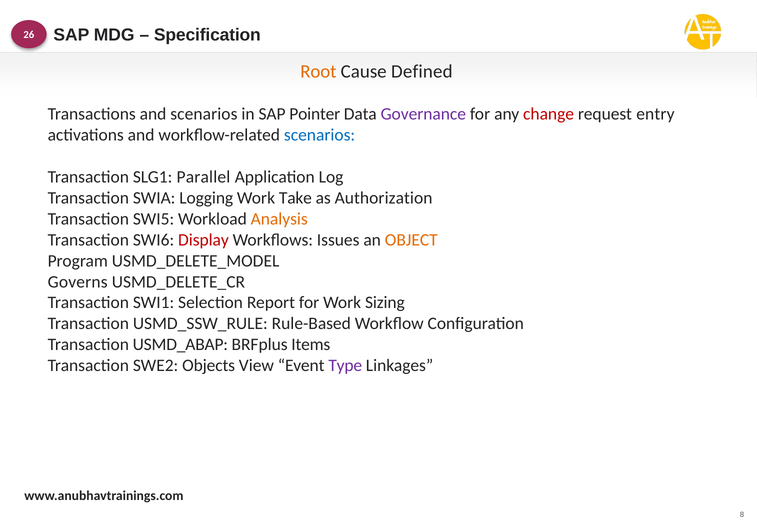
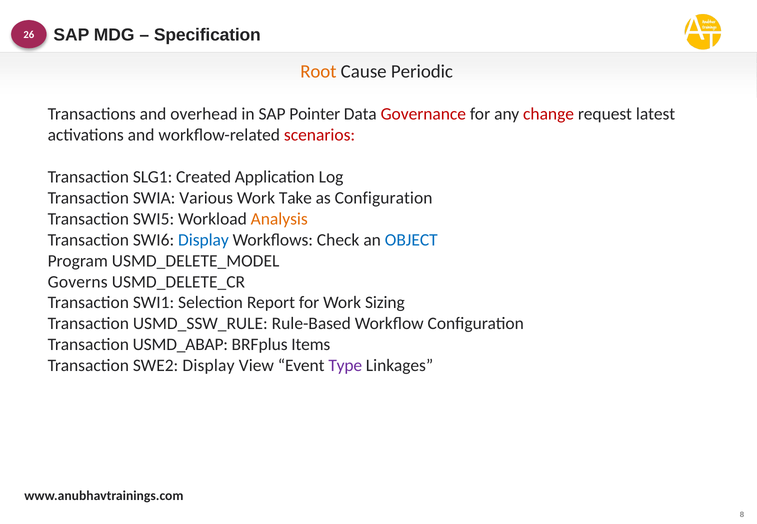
Defined: Defined -> Periodic
and scenarios: scenarios -> overhead
Governance colour: purple -> red
entry: entry -> latest
scenarios at (320, 135) colour: blue -> red
Parallel: Parallel -> Created
Logging: Logging -> Various
as Authorization: Authorization -> Configuration
Display at (203, 240) colour: red -> blue
Issues: Issues -> Check
OBJECT colour: orange -> blue
SWE2 Objects: Objects -> Display
